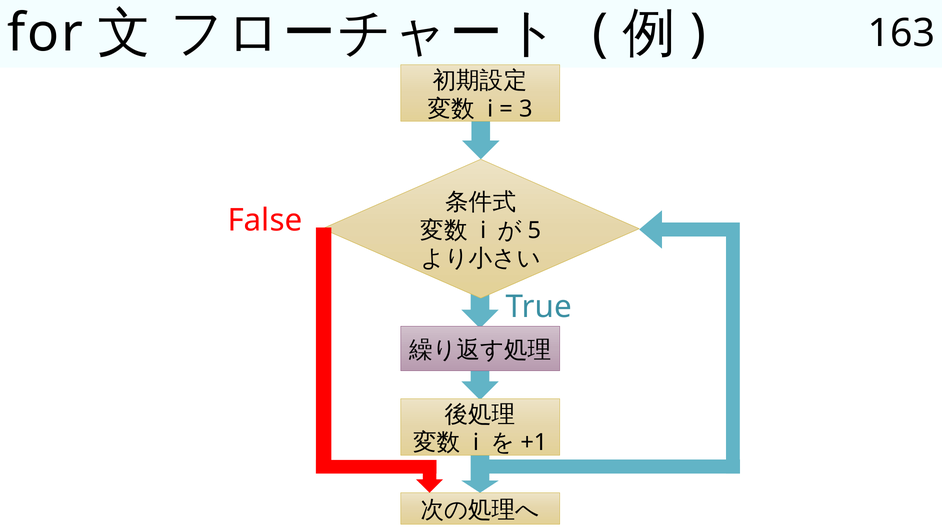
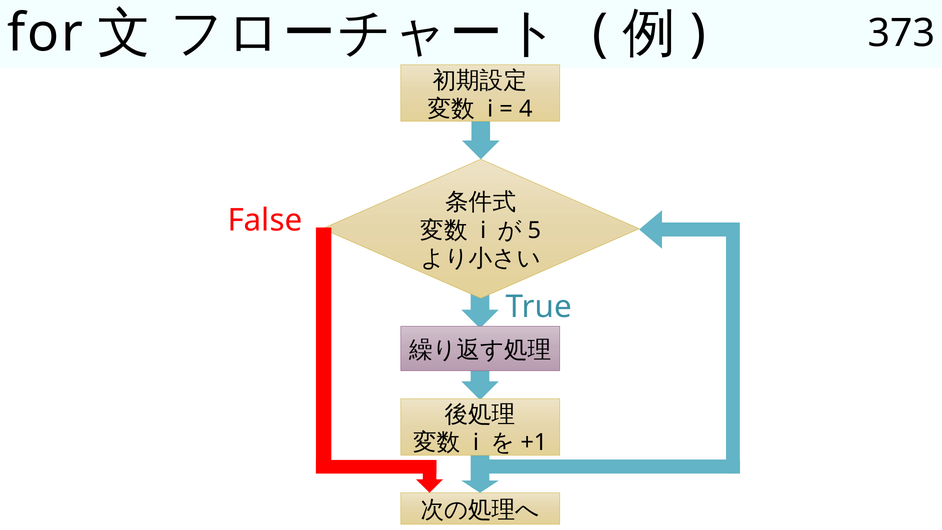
163: 163 -> 373
3: 3 -> 4
